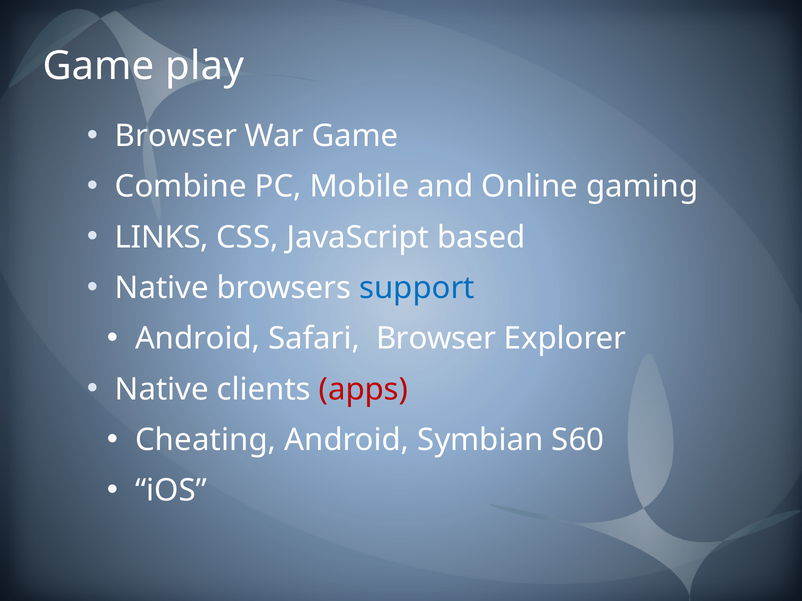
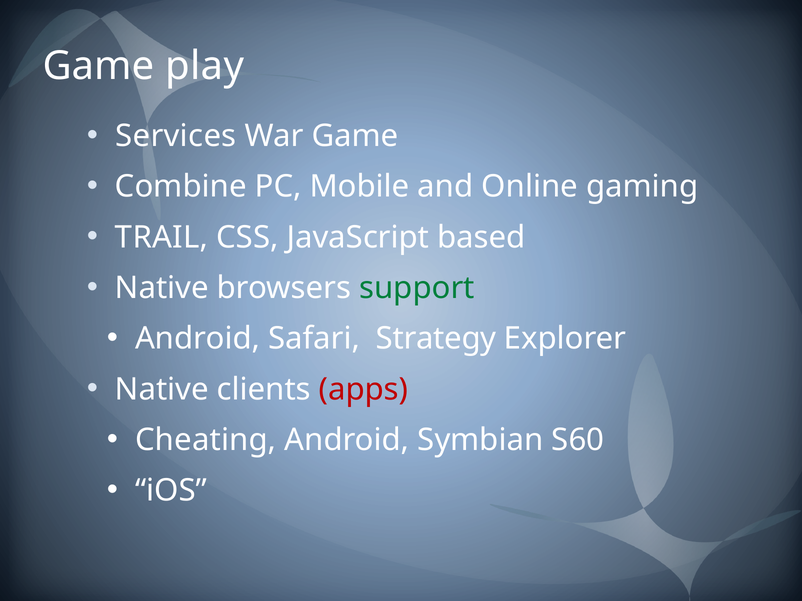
Browser at (176, 136): Browser -> Services
LINKS: LINKS -> TRAIL
support colour: blue -> green
Safari Browser: Browser -> Strategy
